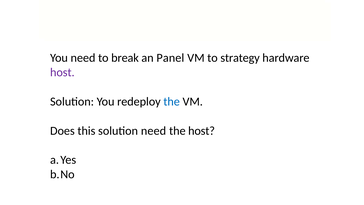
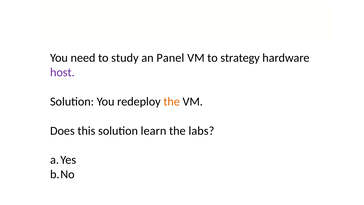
break: break -> study
the at (172, 101) colour: blue -> orange
solution need: need -> learn
the host: host -> labs
